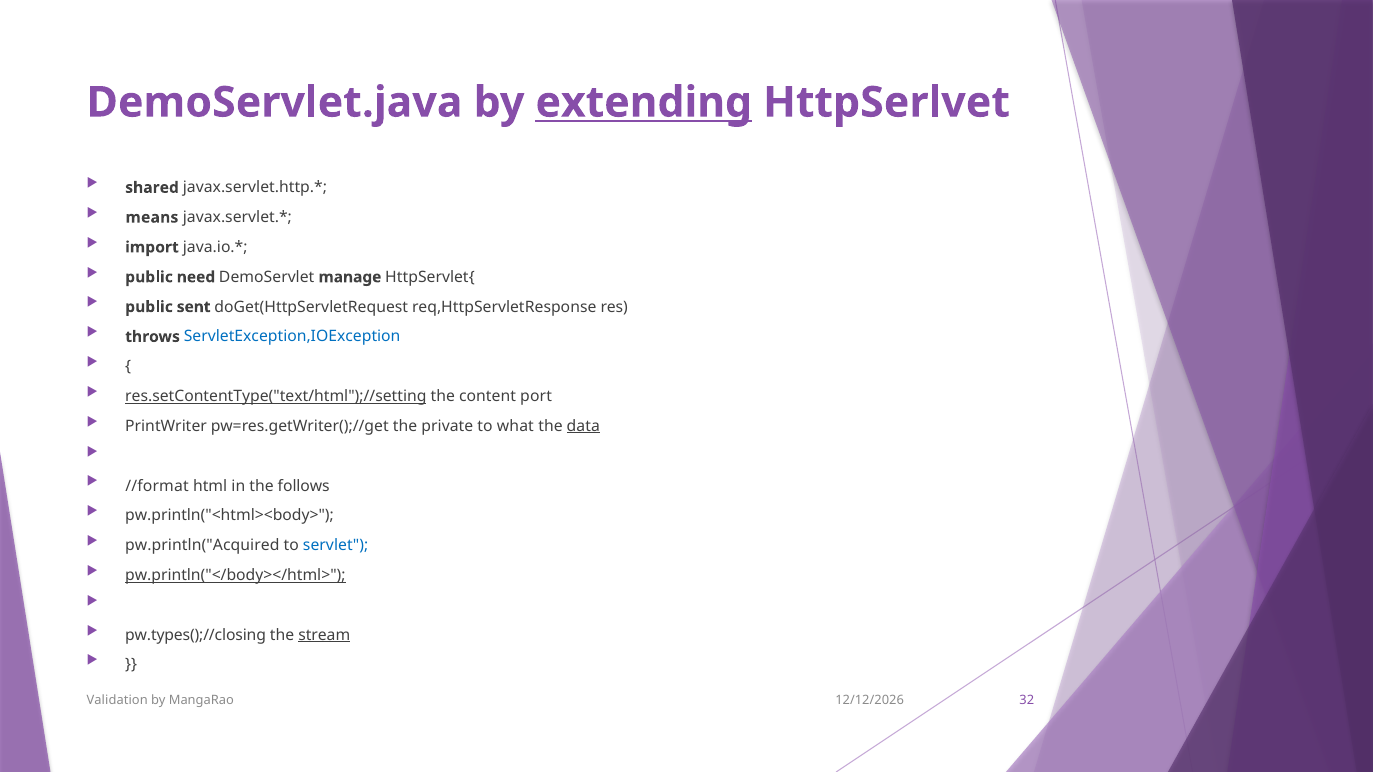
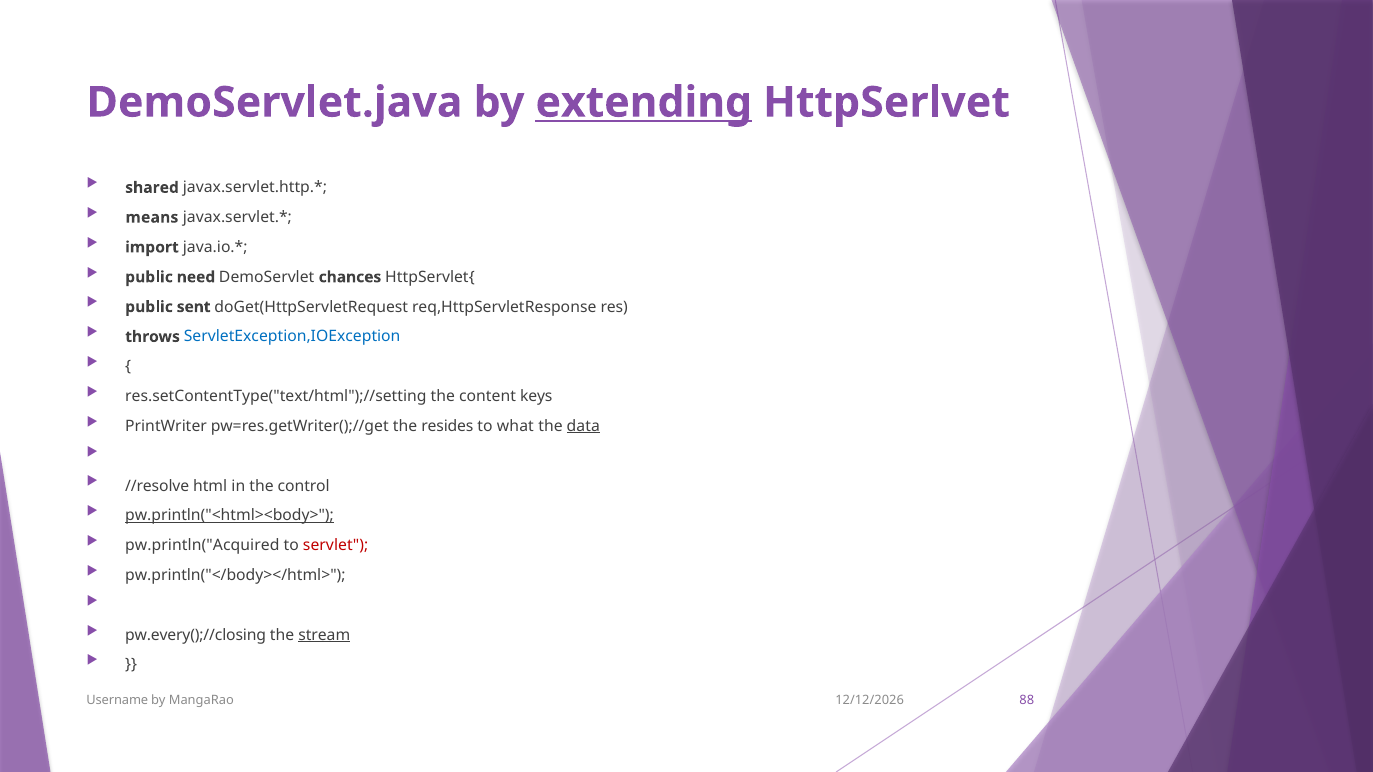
manage: manage -> chances
res.setContentType("text/html");//setting underline: present -> none
port: port -> keys
private: private -> resides
//format: //format -> //resolve
follows: follows -> control
pw.println("<html><body> underline: none -> present
servlet colour: blue -> red
pw.println("</body></html> underline: present -> none
pw.types();//closing: pw.types();//closing -> pw.every();//closing
Validation: Validation -> Username
32: 32 -> 88
